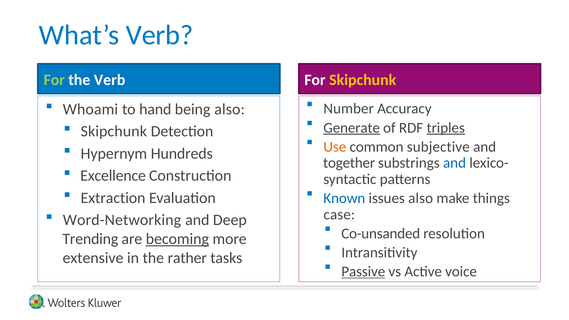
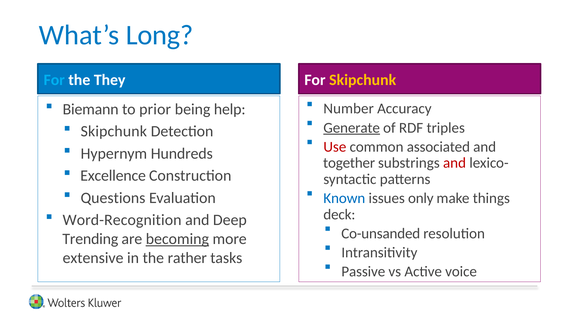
What’s Verb: Verb -> Long
For at (54, 80) colour: light green -> light blue
the Verb: Verb -> They
Whoami: Whoami -> Biemann
hand: hand -> prior
being also: also -> help
triples underline: present -> none
Use colour: orange -> red
subjective: subjective -> associated
and at (455, 163) colour: blue -> red
issues also: also -> only
Extraction: Extraction -> Questions
case: case -> deck
Word-Networking: Word-Networking -> Word-Recognition
Passive underline: present -> none
